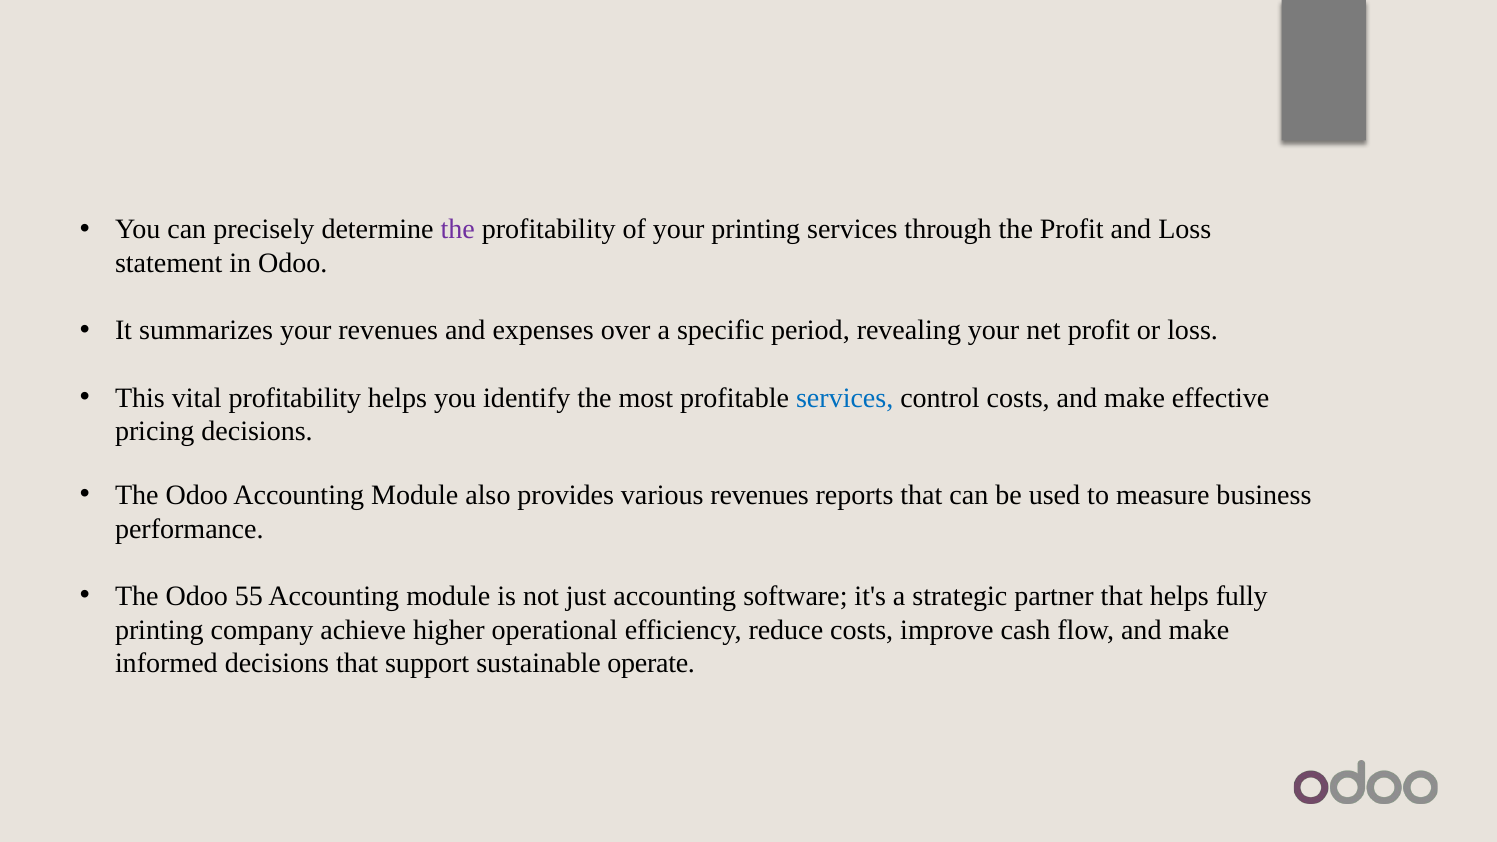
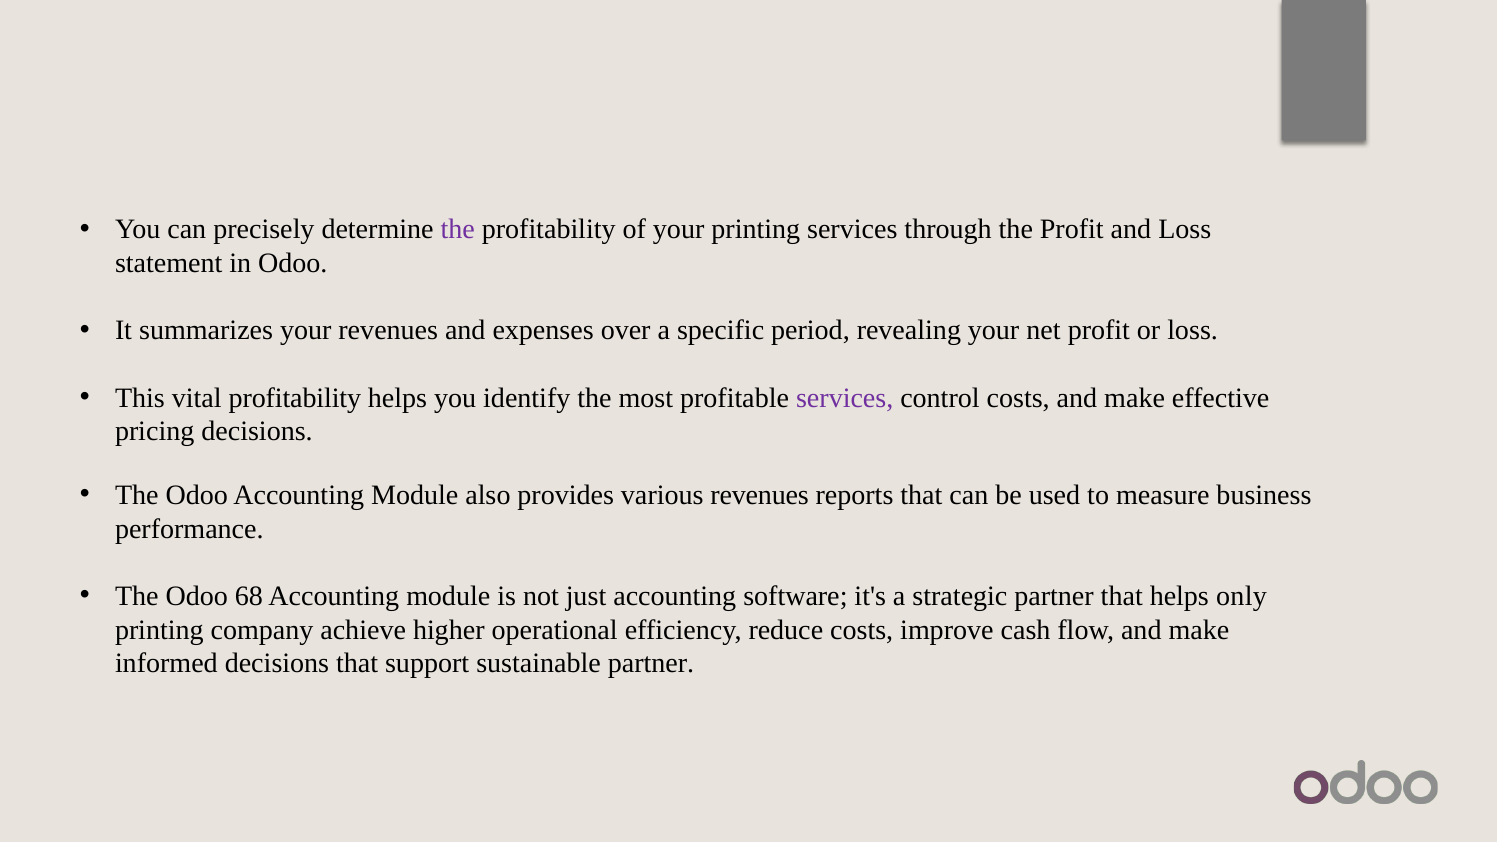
services at (845, 398) colour: blue -> purple
55: 55 -> 68
fully: fully -> only
sustainable operate: operate -> partner
